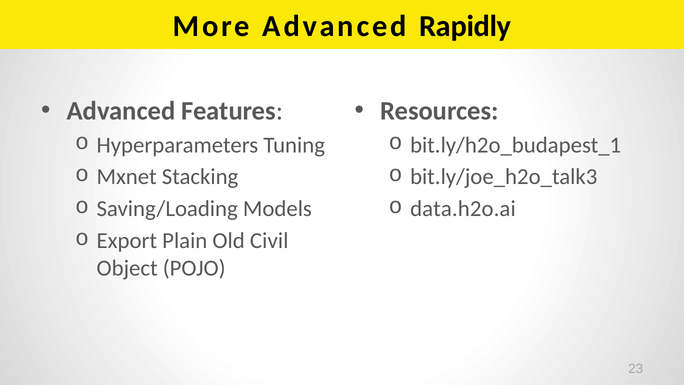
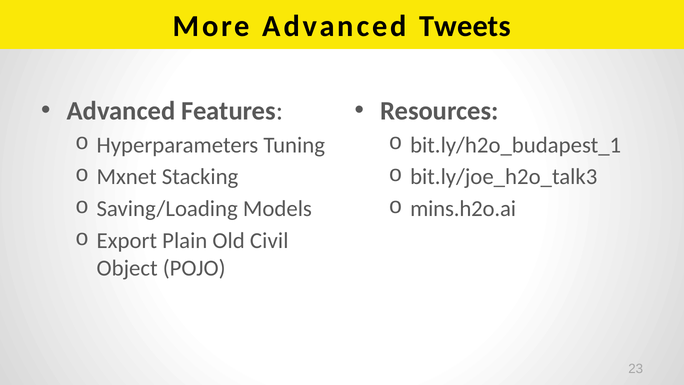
Rapidly: Rapidly -> Tweets
data.h2o.ai: data.h2o.ai -> mins.h2o.ai
